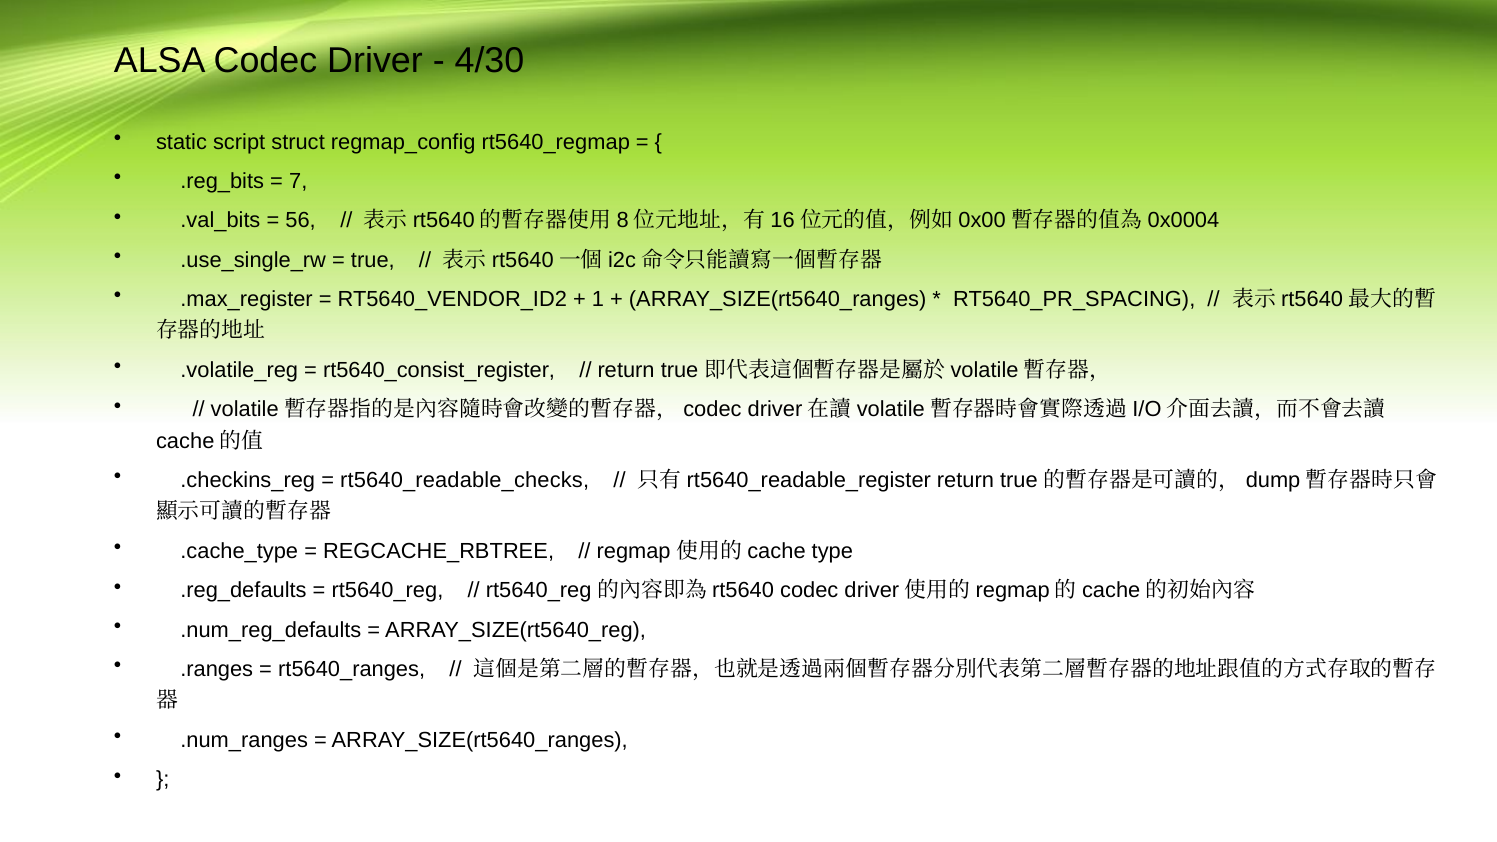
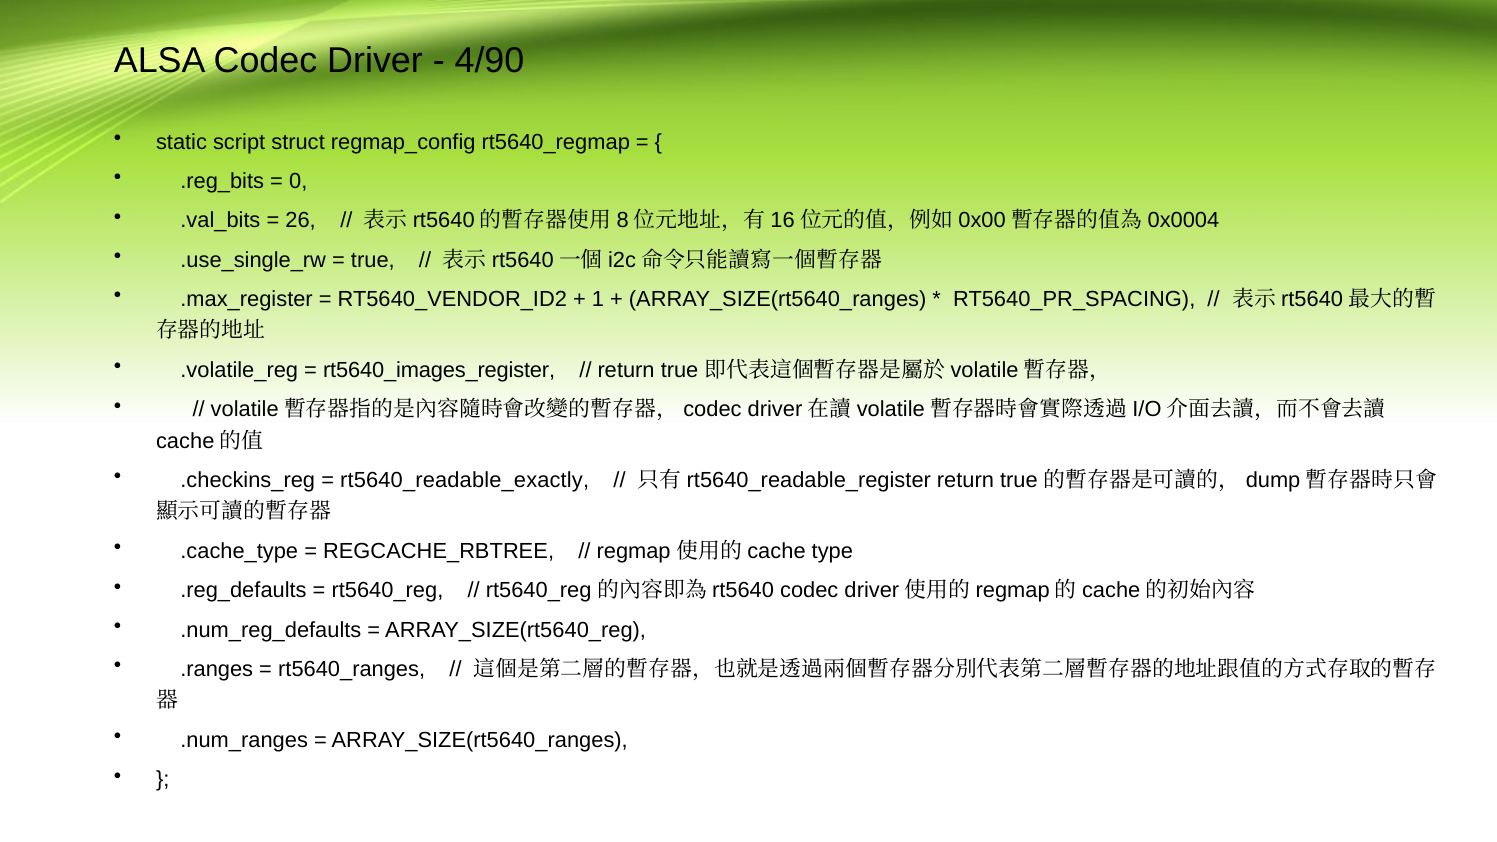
4/30: 4/30 -> 4/90
7: 7 -> 0
56: 56 -> 26
rt5640_consist_register: rt5640_consist_register -> rt5640_images_register
rt5640_readable_checks: rt5640_readable_checks -> rt5640_readable_exactly
